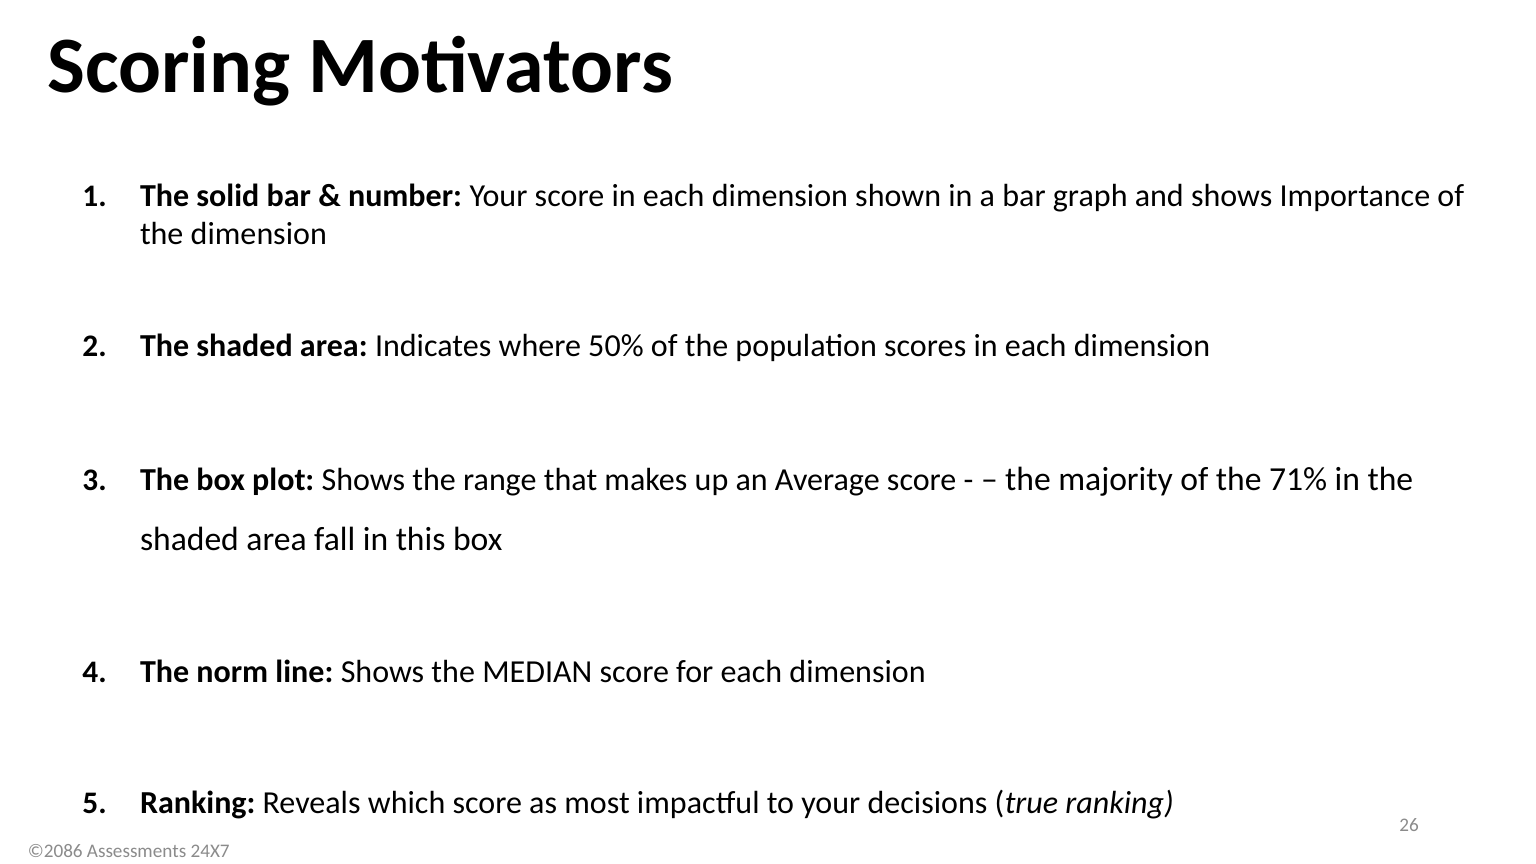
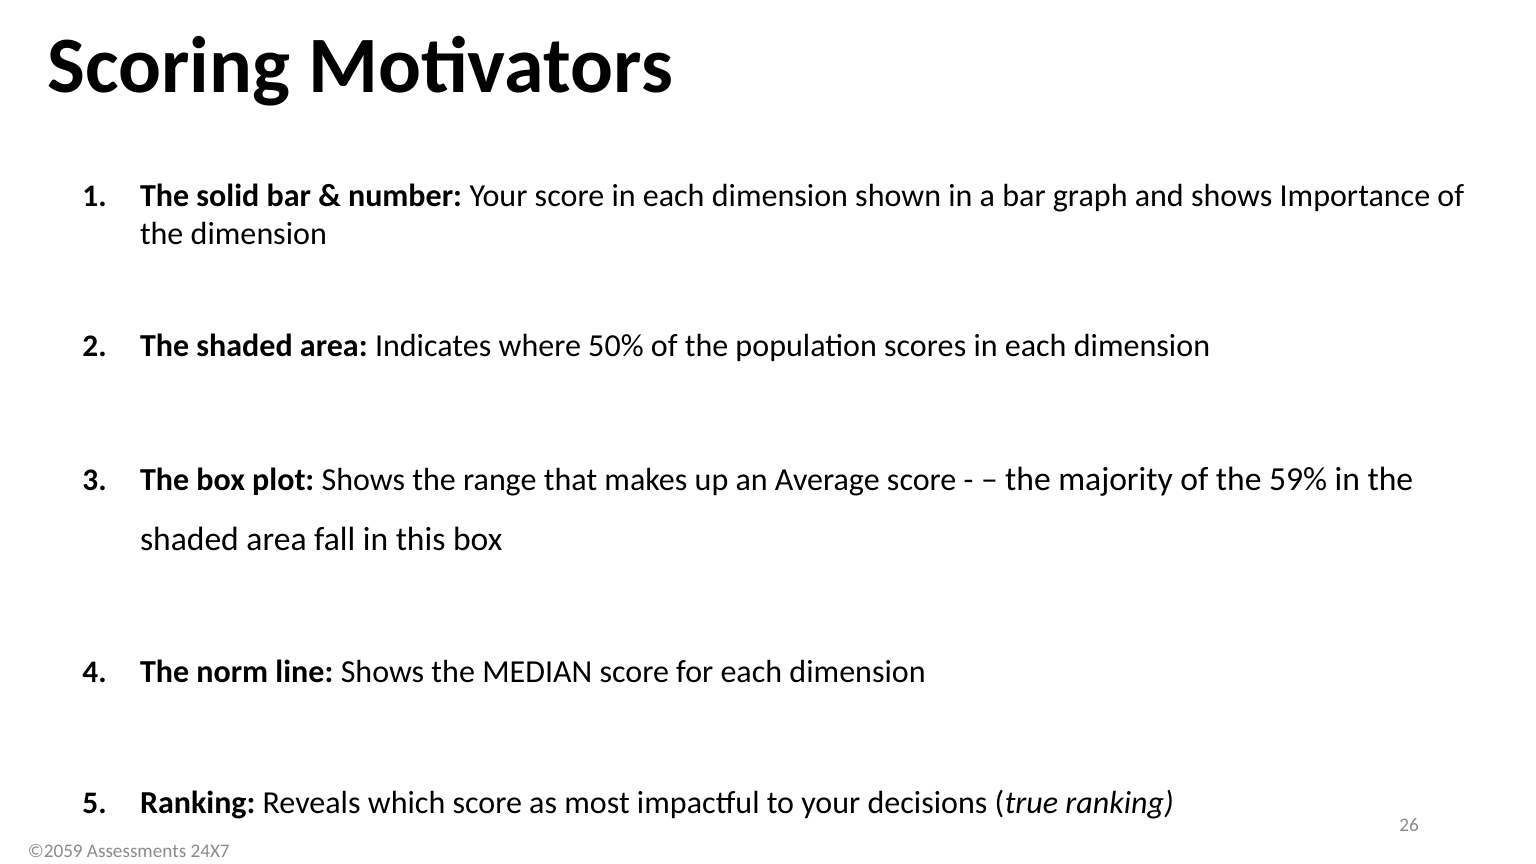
71%: 71% -> 59%
©2086: ©2086 -> ©2059
